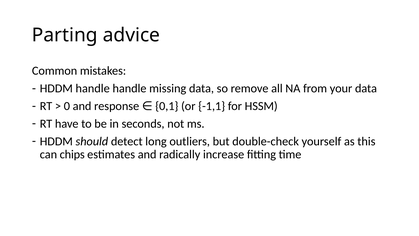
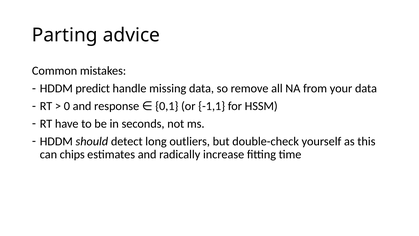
HDDM handle: handle -> predict
